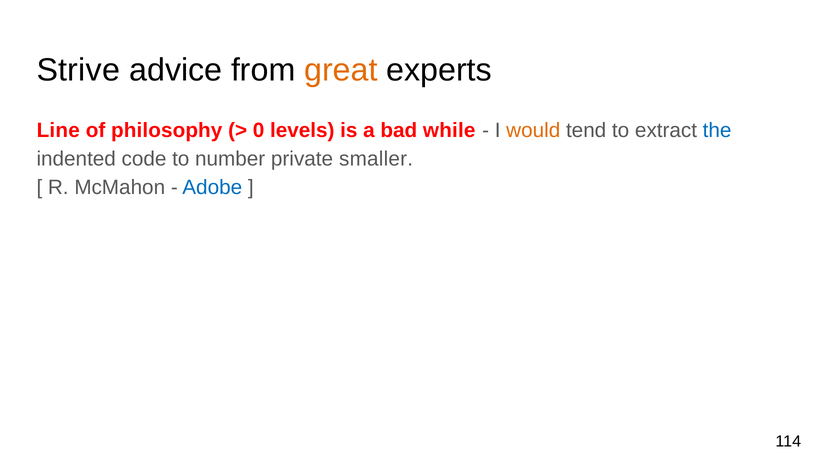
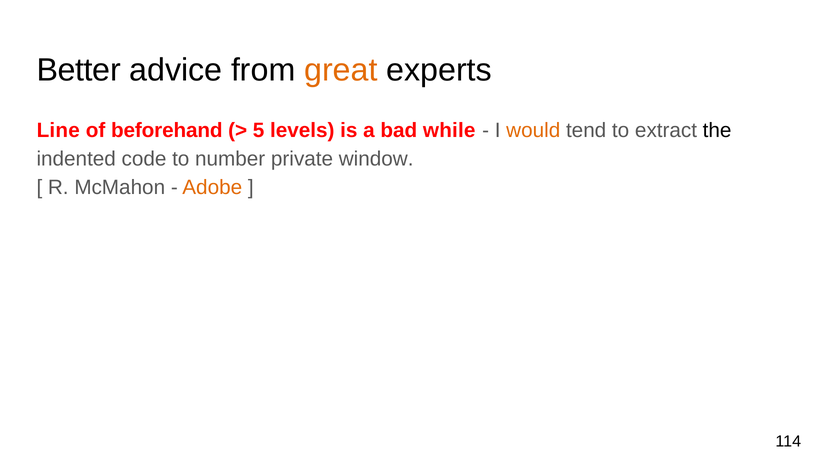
Strive: Strive -> Better
philosophy: philosophy -> beforehand
0: 0 -> 5
the colour: blue -> black
smaller: smaller -> window
Adobe colour: blue -> orange
